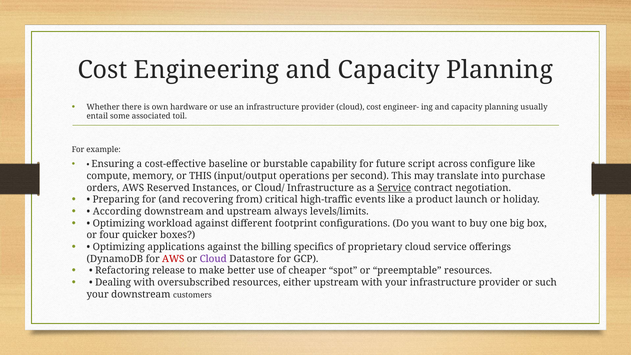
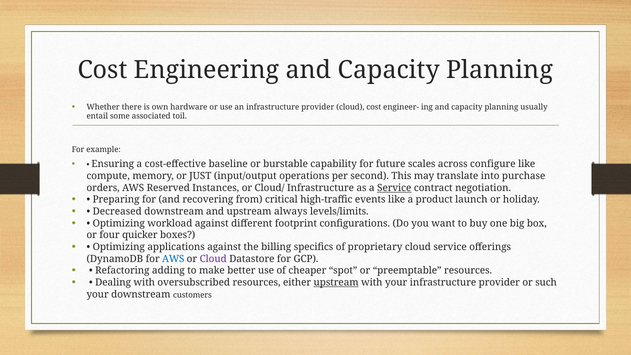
script: script -> scales
or THIS: THIS -> JUST
According: According -> Decreased
AWS at (173, 259) colour: red -> blue
release: release -> adding
upstream at (336, 283) underline: none -> present
